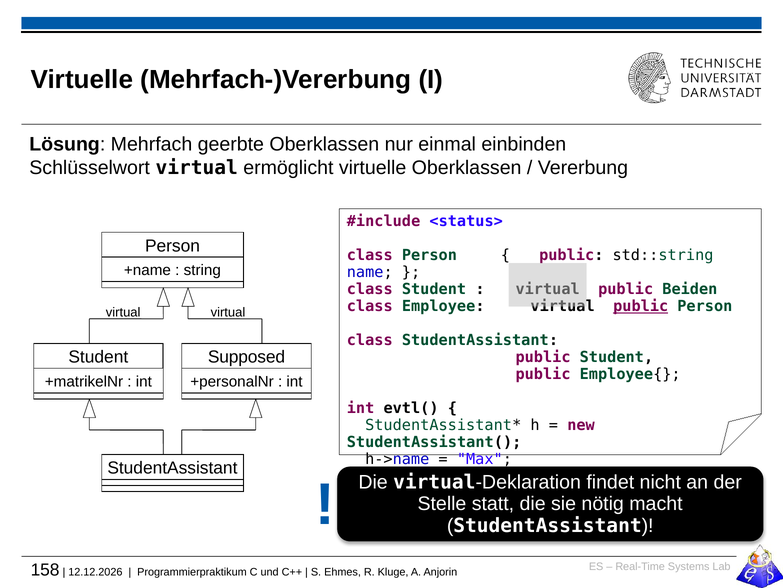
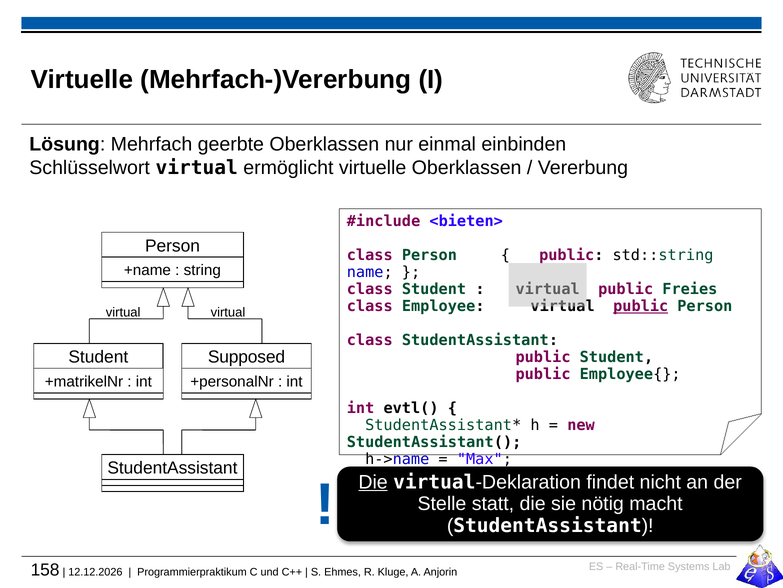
<status>: <status> -> <bieten>
Beiden: Beiden -> Freies
Die at (373, 482) underline: none -> present
